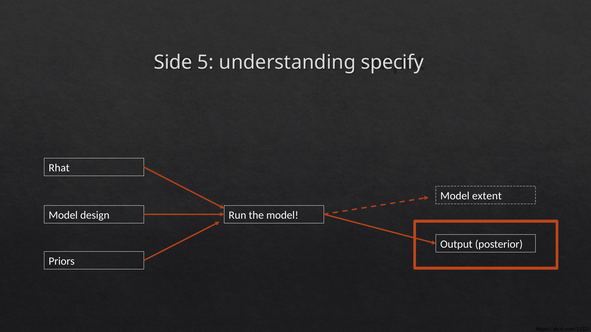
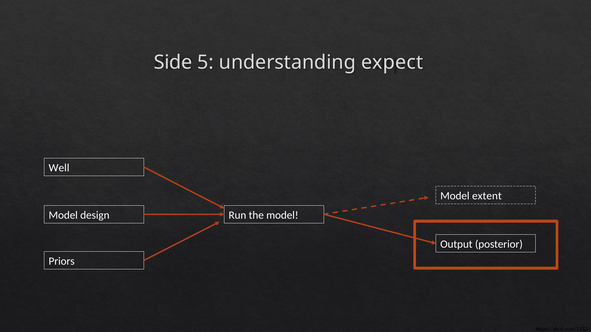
specify: specify -> expect
Rhat: Rhat -> Well
